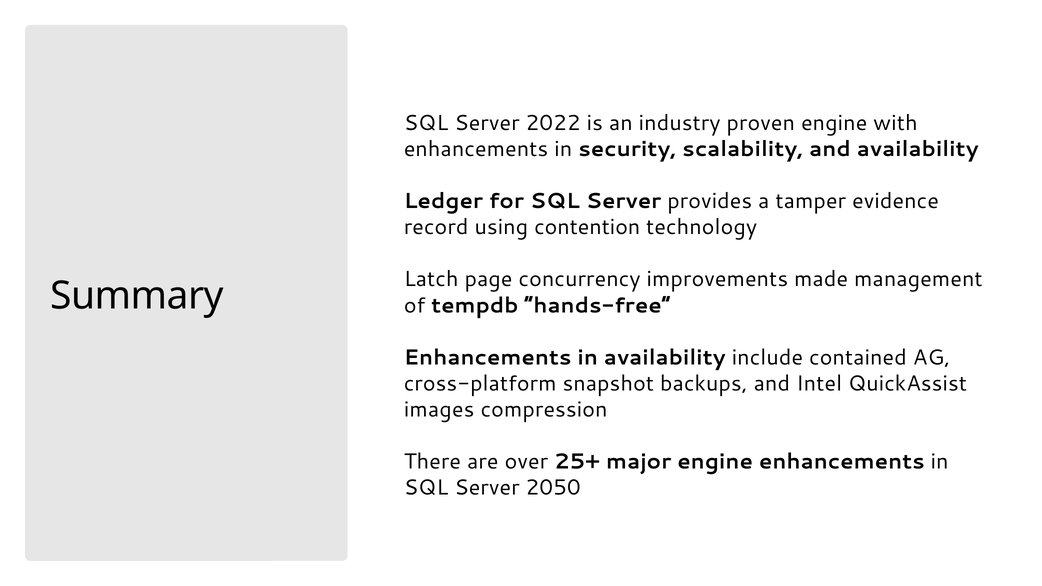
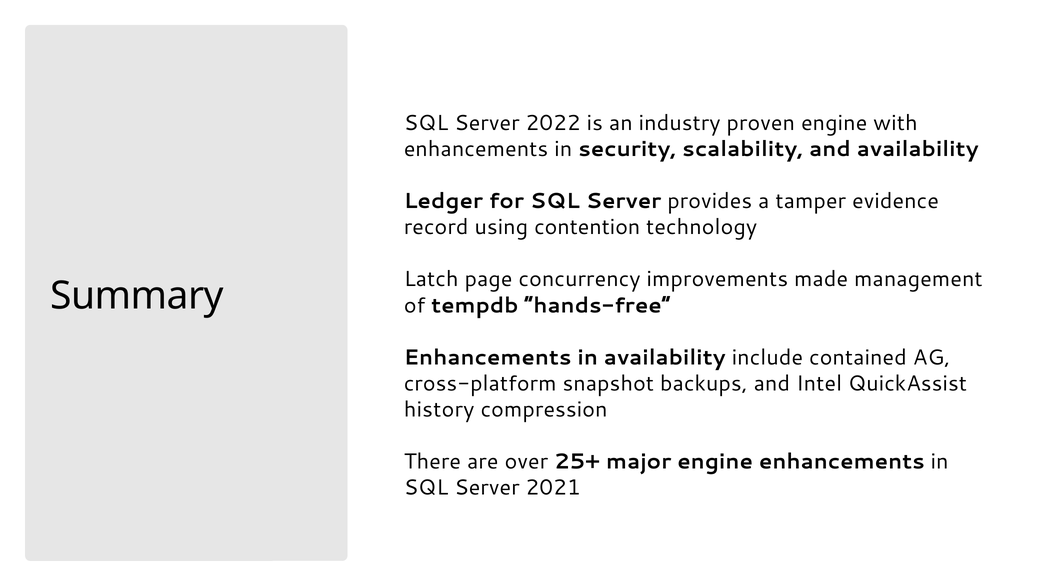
images: images -> history
2050: 2050 -> 2021
